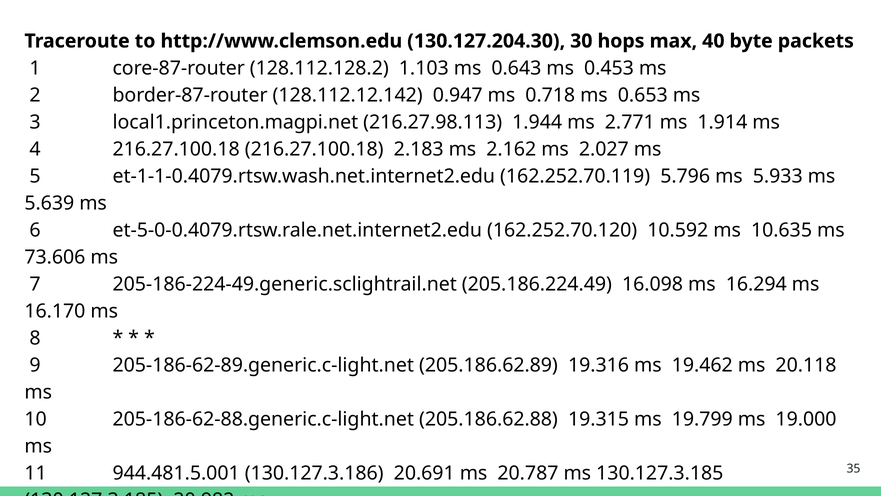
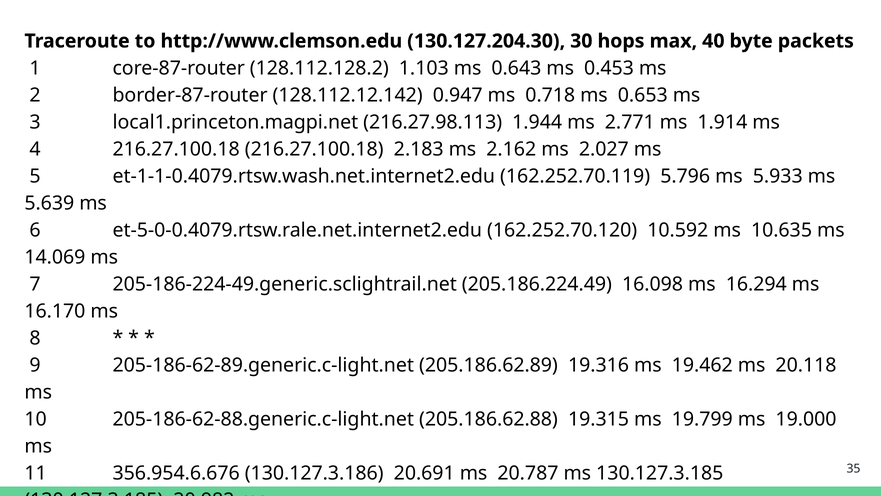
73.606: 73.606 -> 14.069
944.481.5.001: 944.481.5.001 -> 356.954.6.676
